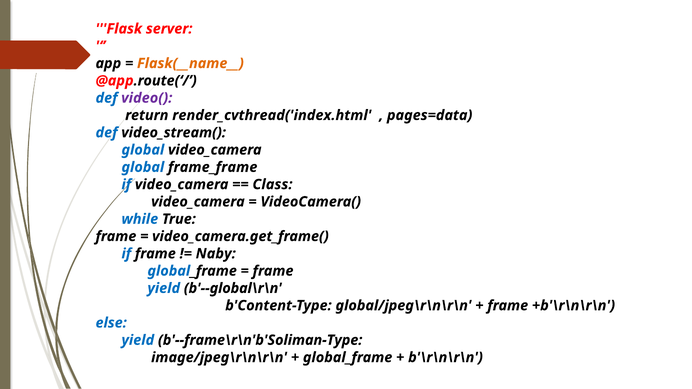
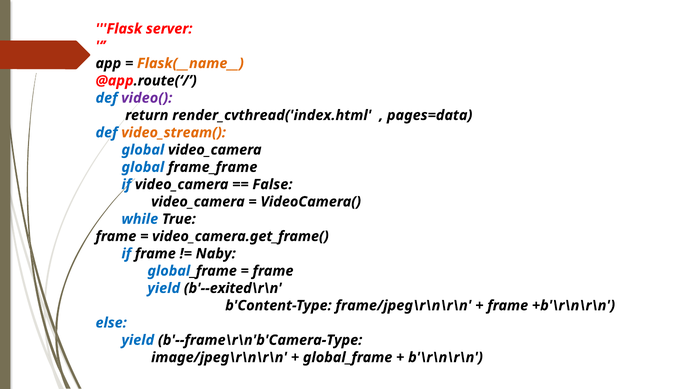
video_stream( colour: black -> orange
Class: Class -> False
b'--global\r\n: b'--global\r\n -> b'--exited\r\n
global/jpeg\r\n\r\n: global/jpeg\r\n\r\n -> frame/jpeg\r\n\r\n
b'--frame\r\n'b'Soliman-Type: b'--frame\r\n'b'Soliman-Type -> b'--frame\r\n'b'Camera-Type
